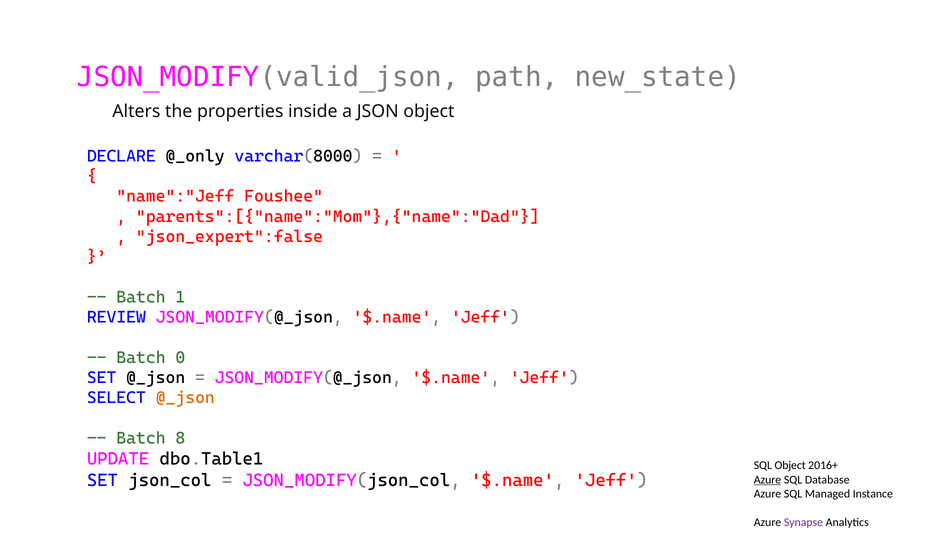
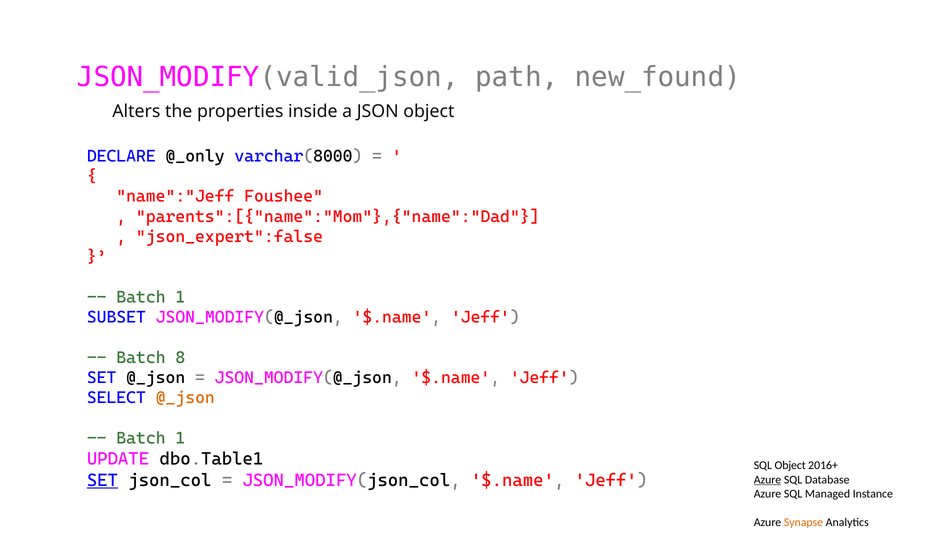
new_state: new_state -> new_found
REVIEW: REVIEW -> SUBSET
0: 0 -> 8
8 at (180, 438): 8 -> 1
SET at (102, 480) underline: none -> present
Synapse colour: purple -> orange
